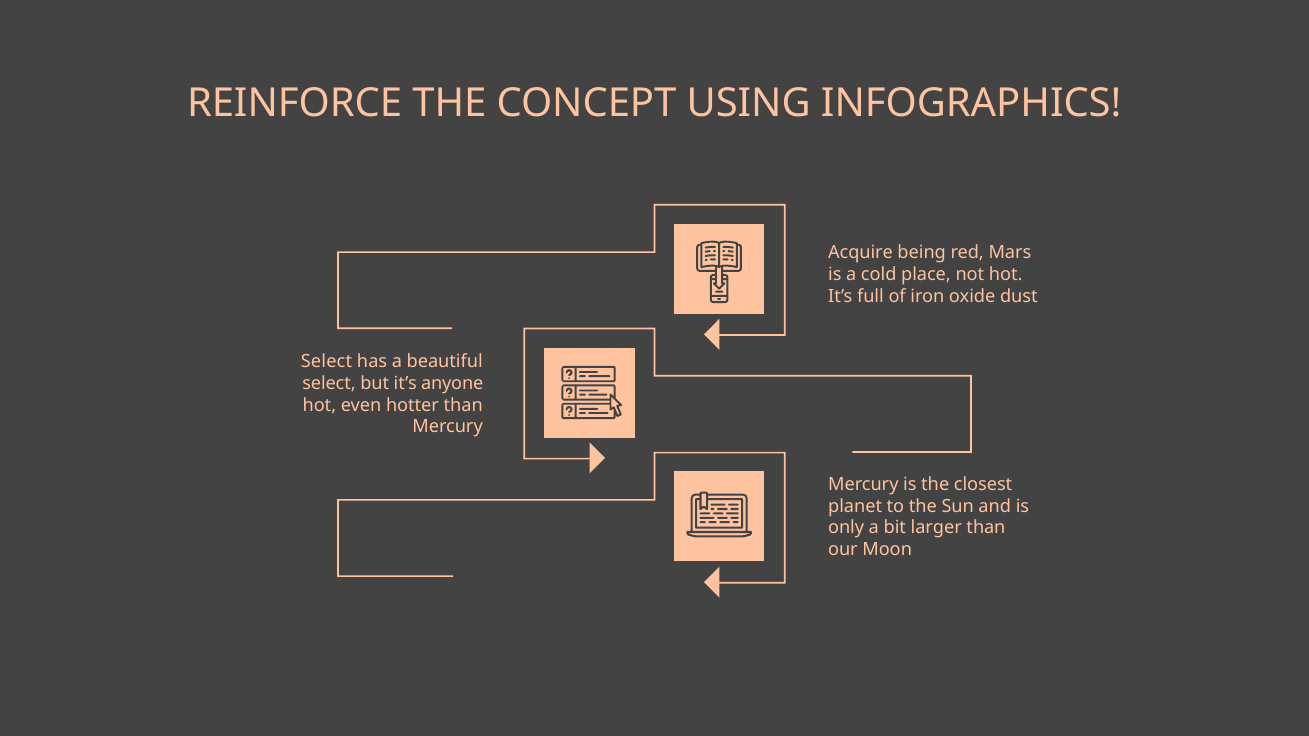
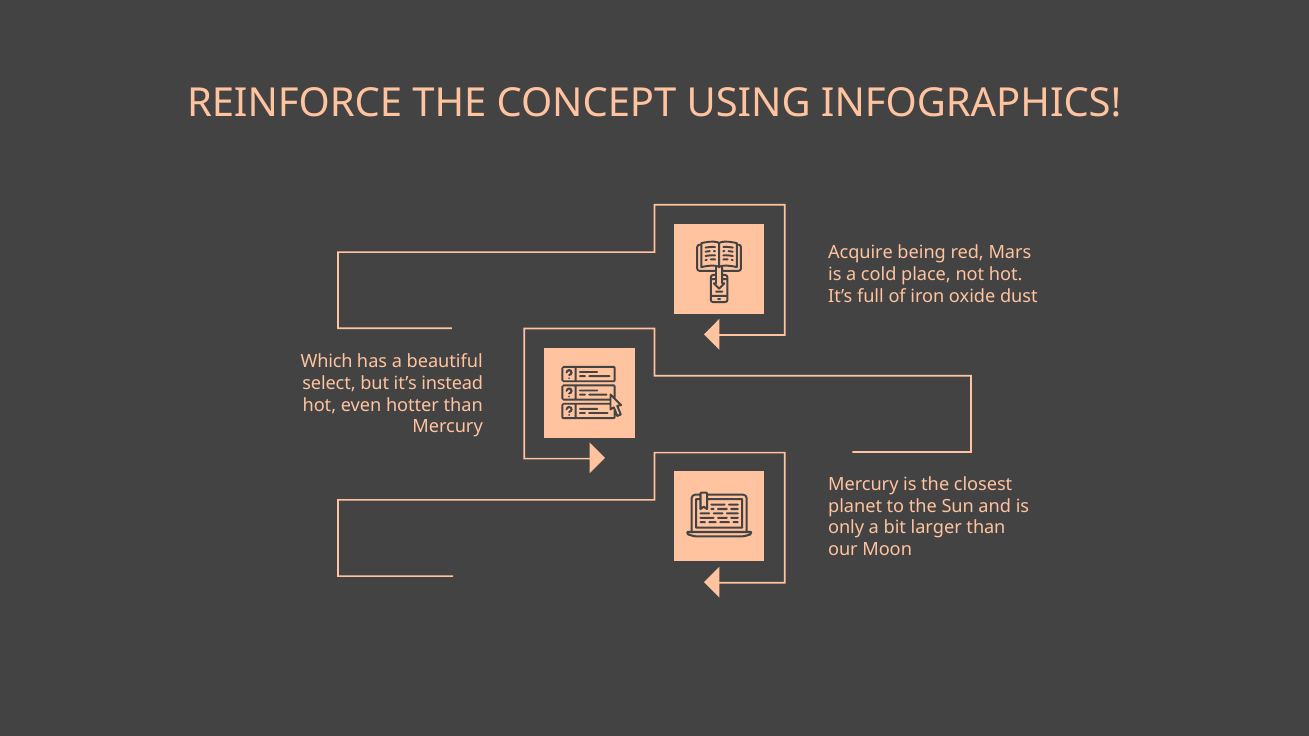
Select at (326, 361): Select -> Which
anyone: anyone -> instead
